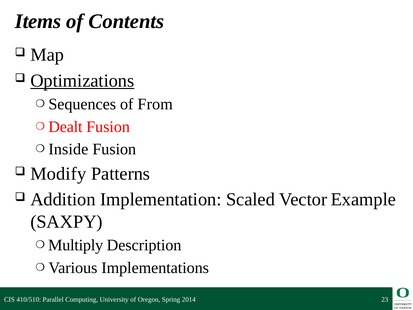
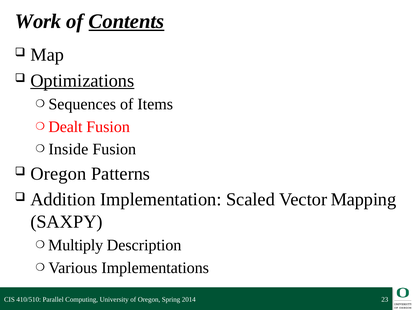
Items: Items -> Work
Contents underline: none -> present
From: From -> Items
Modify at (58, 174): Modify -> Oregon
Example: Example -> Mapping
